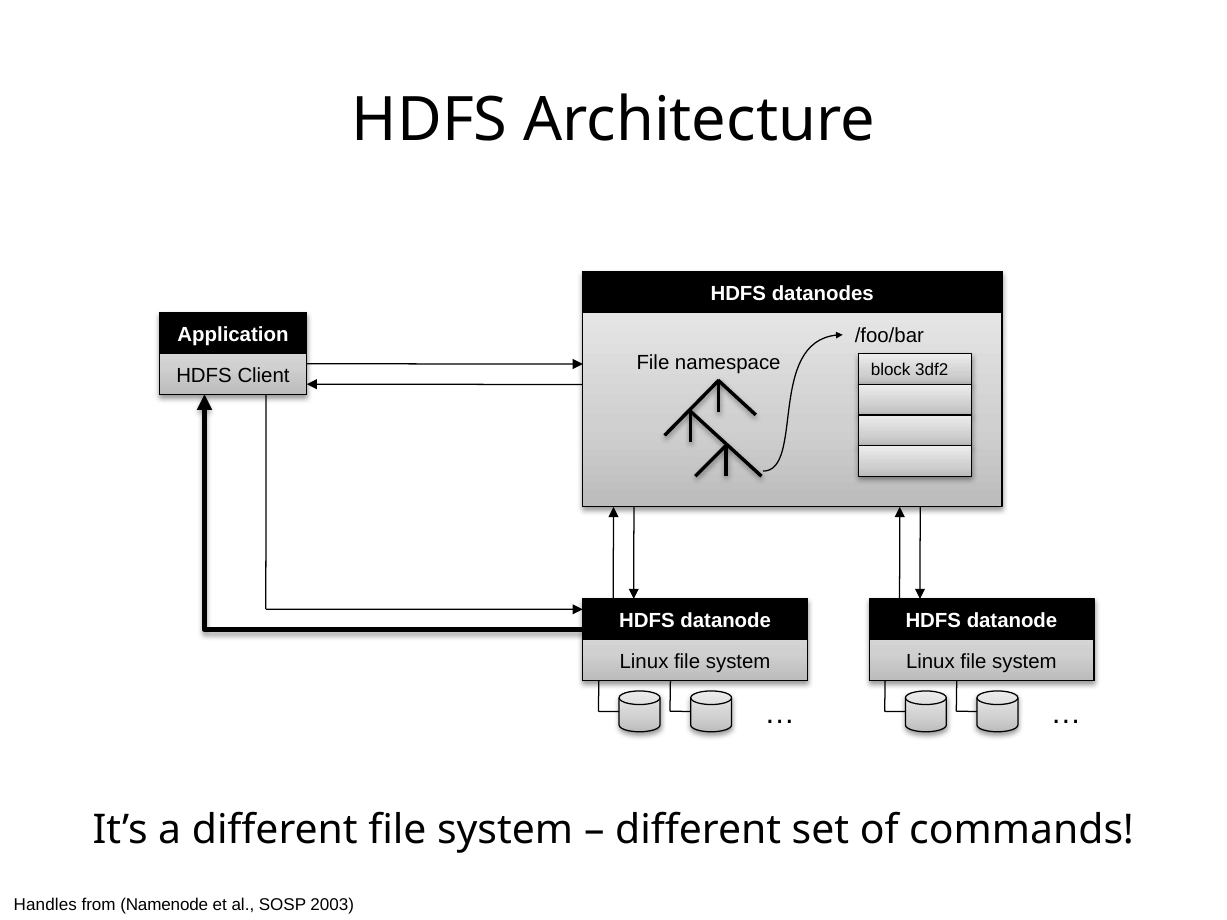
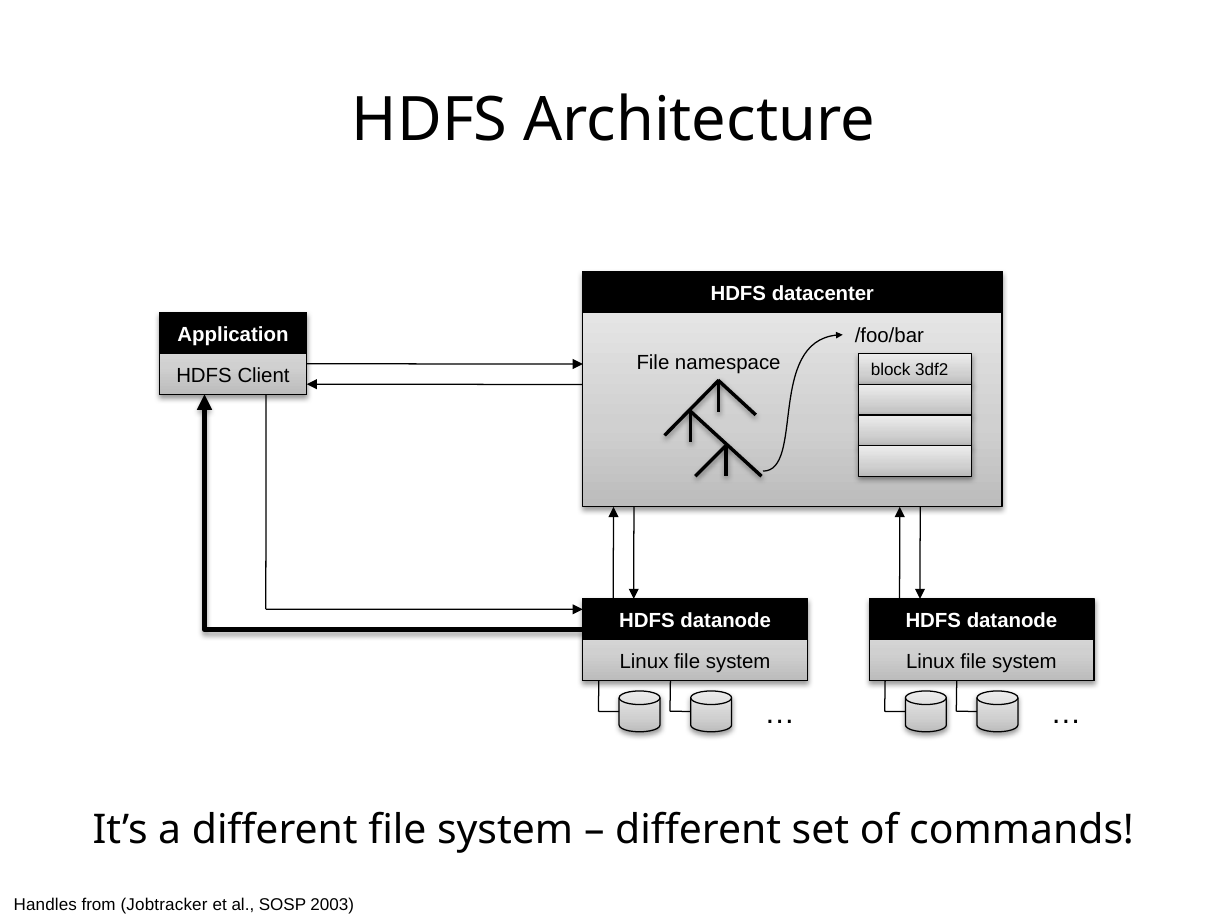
datanodes: datanodes -> datacenter
Namenode: Namenode -> Jobtracker
